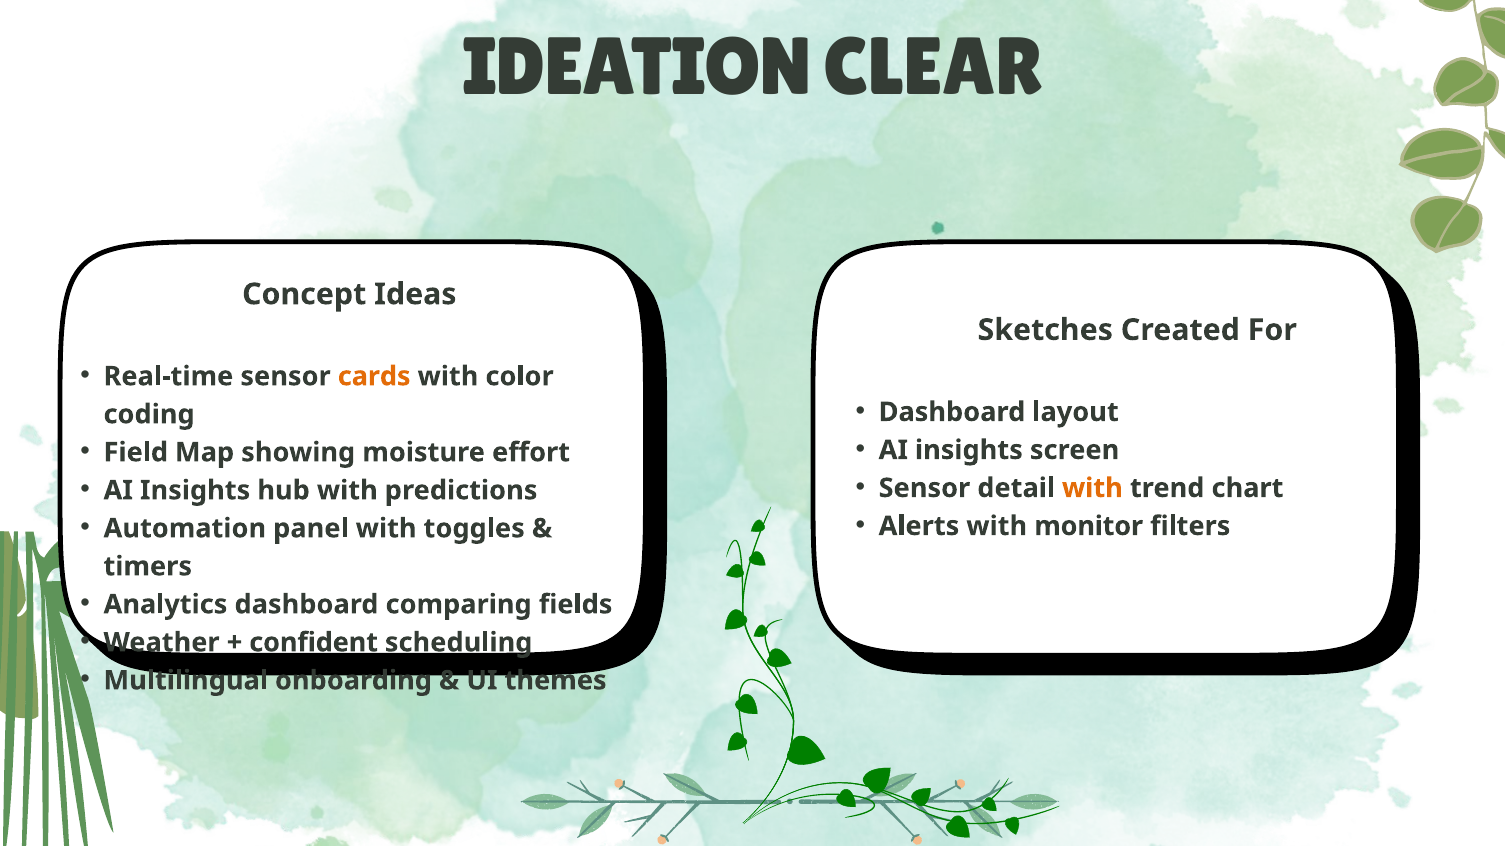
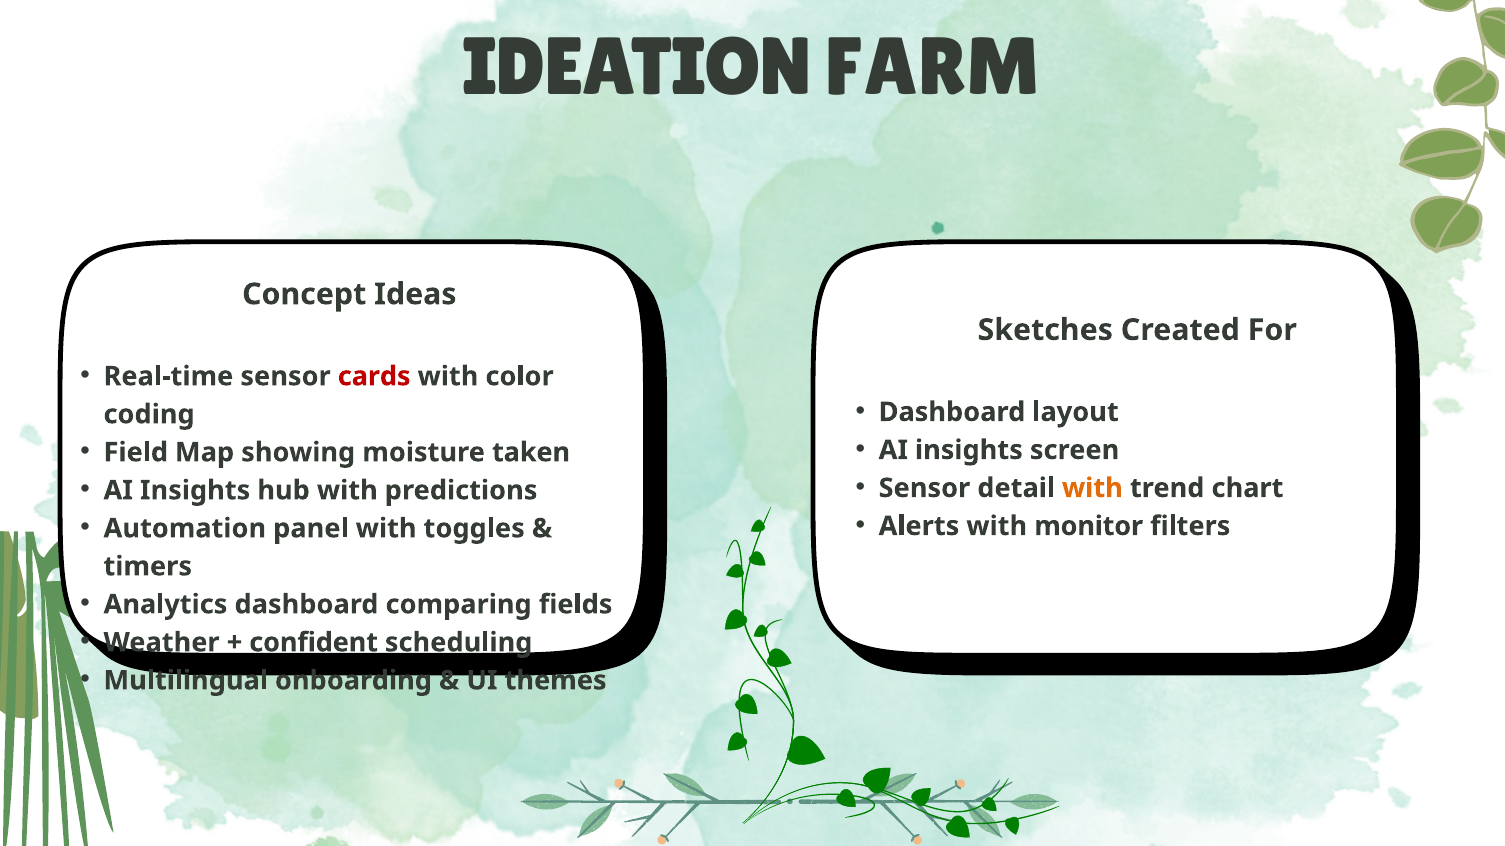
CLEAR: CLEAR -> FARM
cards colour: orange -> red
effort: effort -> taken
